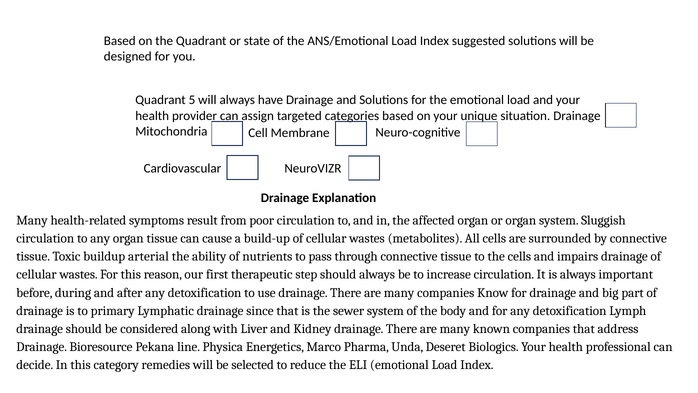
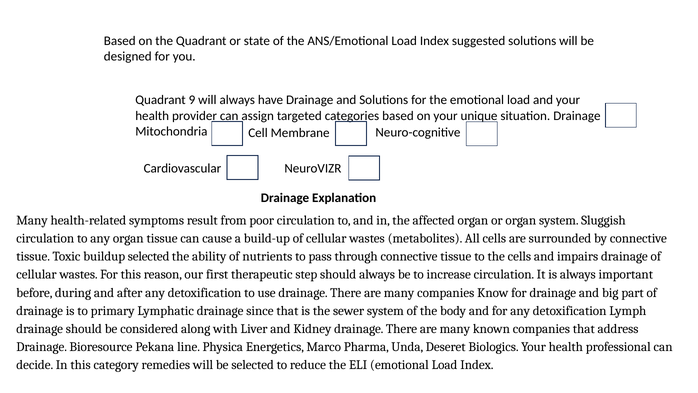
5: 5 -> 9
buildup arterial: arterial -> selected
